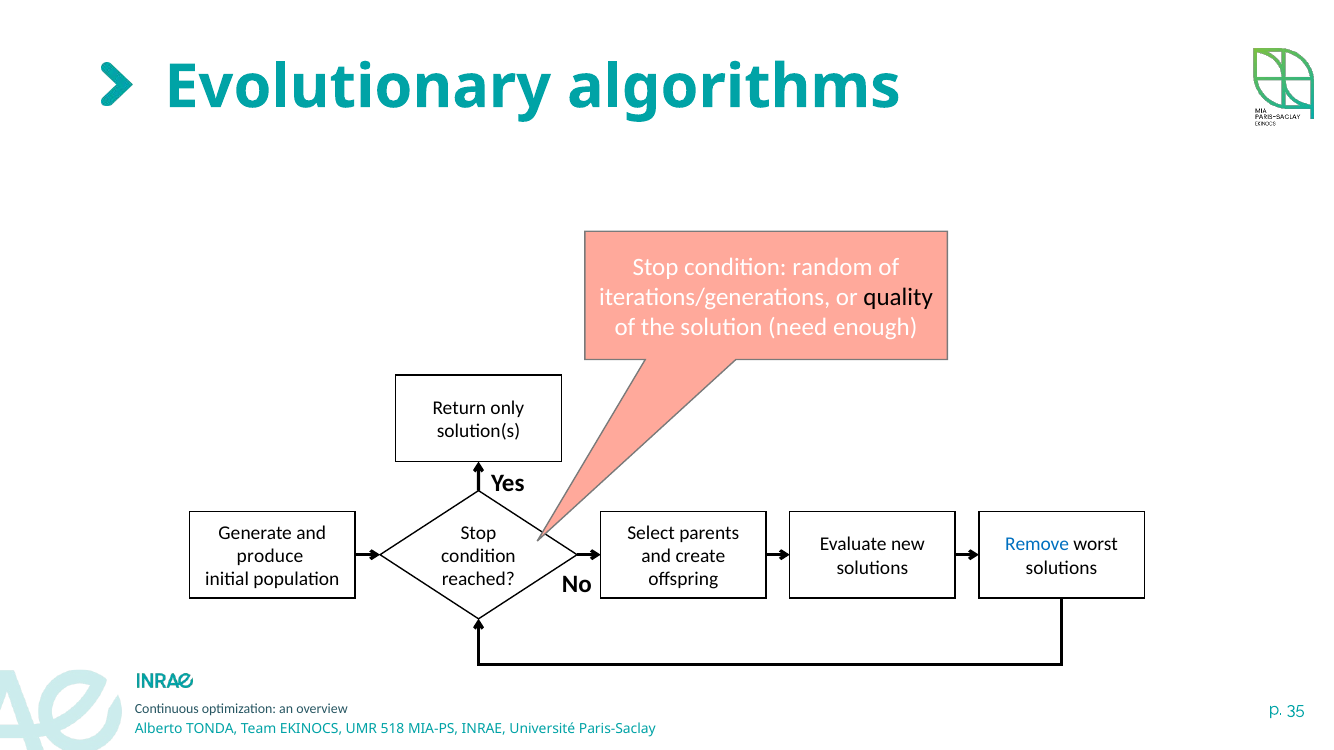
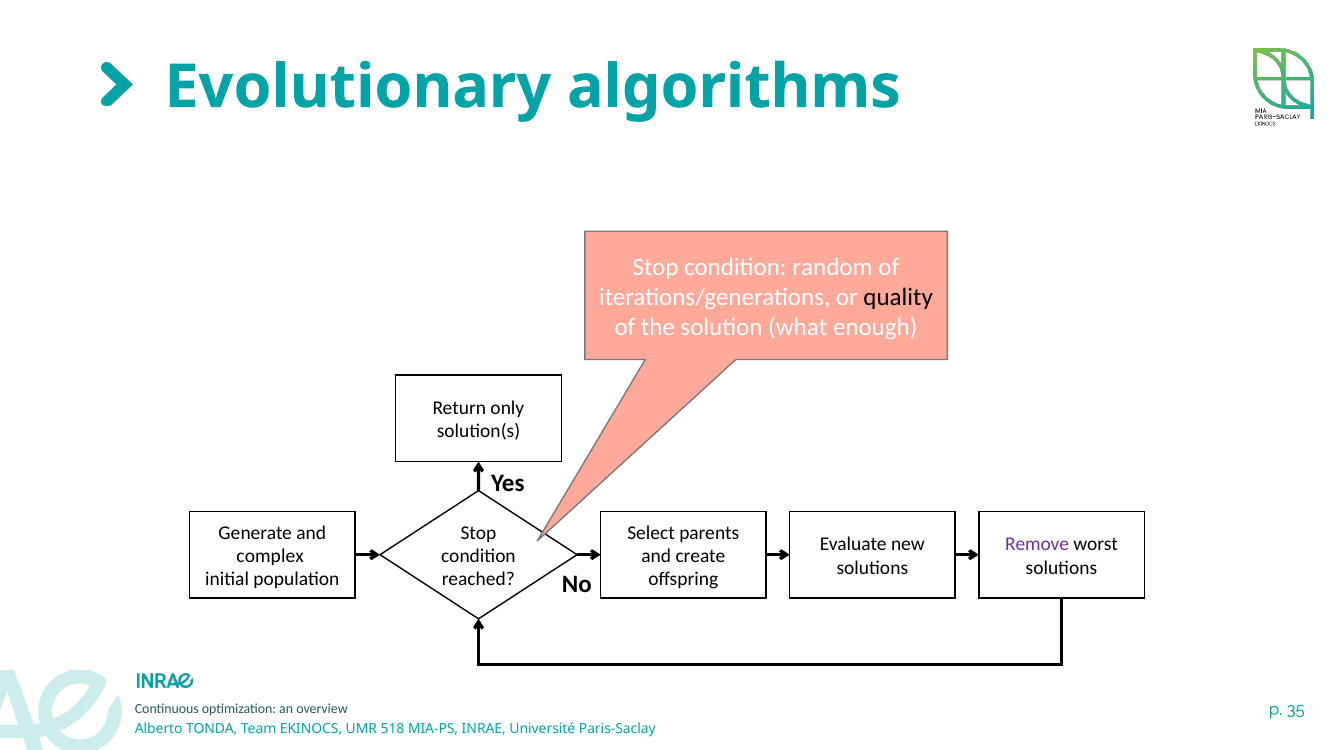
need: need -> what
Remove colour: blue -> purple
produce: produce -> complex
